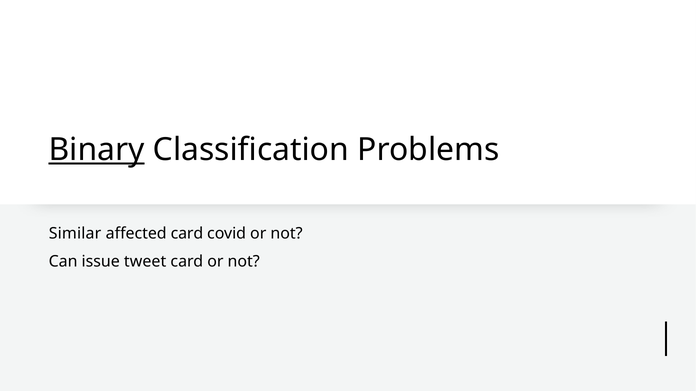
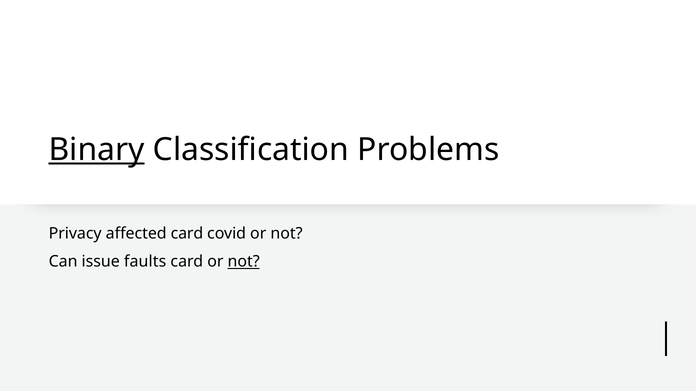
Similar: Similar -> Privacy
tweet: tweet -> faults
not at (244, 262) underline: none -> present
